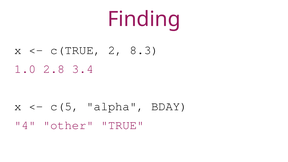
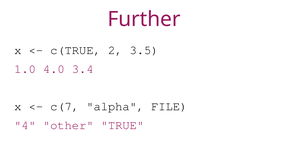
Finding: Finding -> Further
8.3: 8.3 -> 3.5
2.8: 2.8 -> 4.0
c(5: c(5 -> c(7
BDAY: BDAY -> FILE
